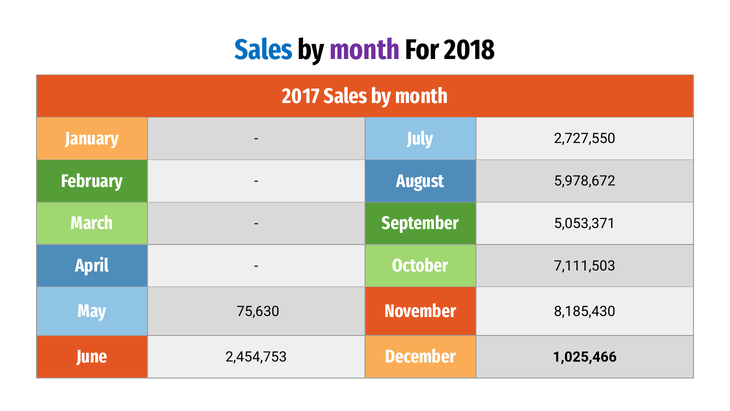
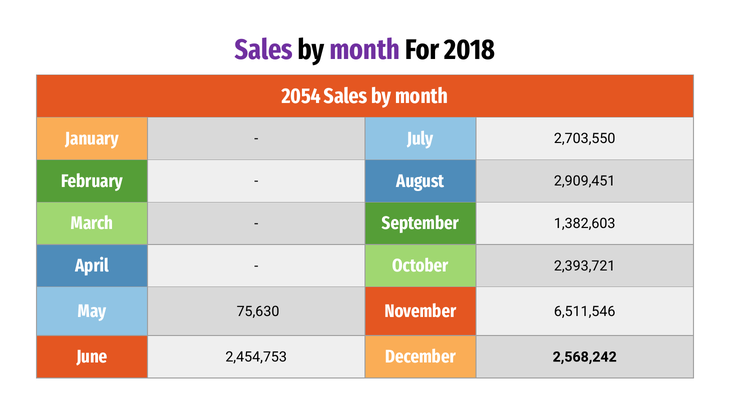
Sales at (264, 50) colour: blue -> purple
2017: 2017 -> 2054
2,727,550: 2,727,550 -> 2,703,550
5,978,672: 5,978,672 -> 2,909,451
5,053,371: 5,053,371 -> 1,382,603
7,111,503: 7,111,503 -> 2,393,721
8,185,430: 8,185,430 -> 6,511,546
1,025,466: 1,025,466 -> 2,568,242
